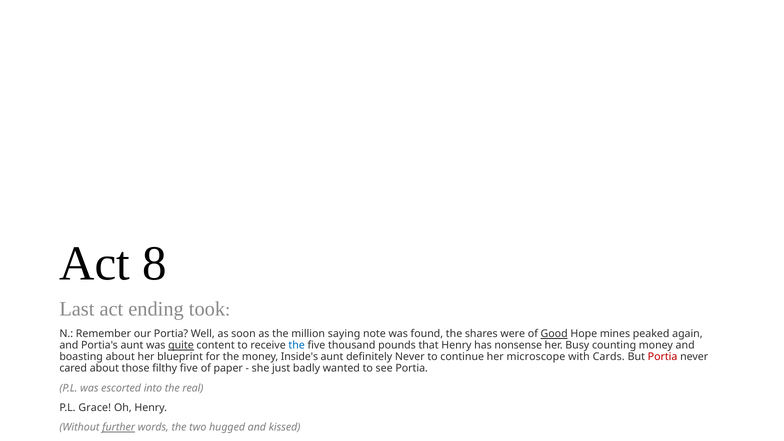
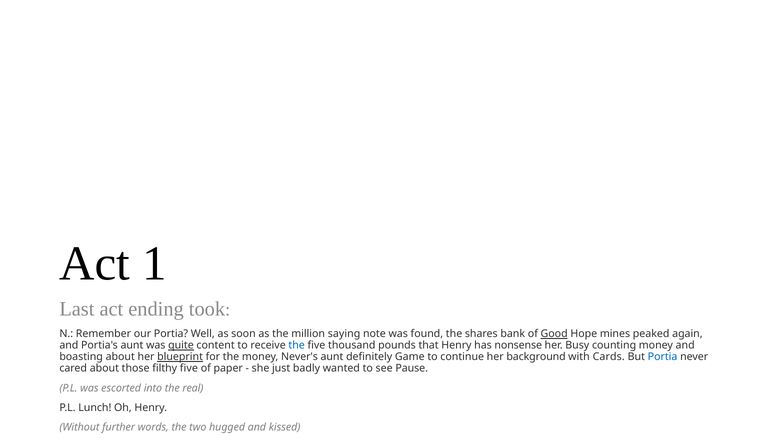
8: 8 -> 1
were: were -> bank
blueprint underline: none -> present
Inside's: Inside's -> Never's
definitely Never: Never -> Game
microscope: microscope -> background
Portia at (663, 357) colour: red -> blue
see Portia: Portia -> Pause
Grace: Grace -> Lunch
further underline: present -> none
